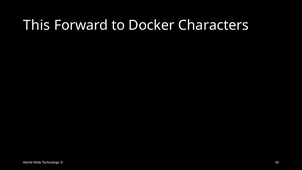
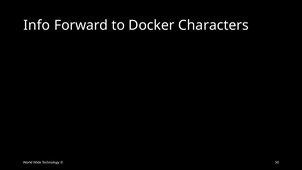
This: This -> Info
